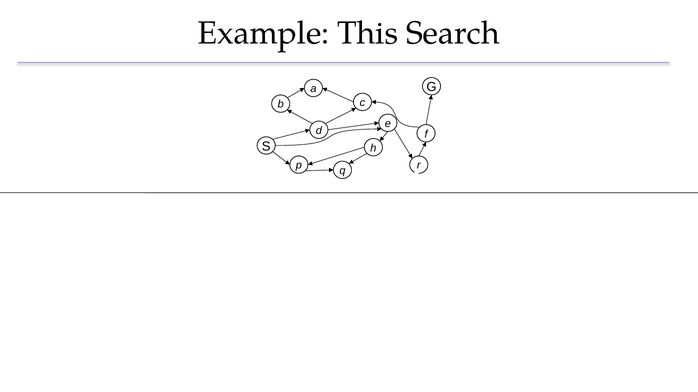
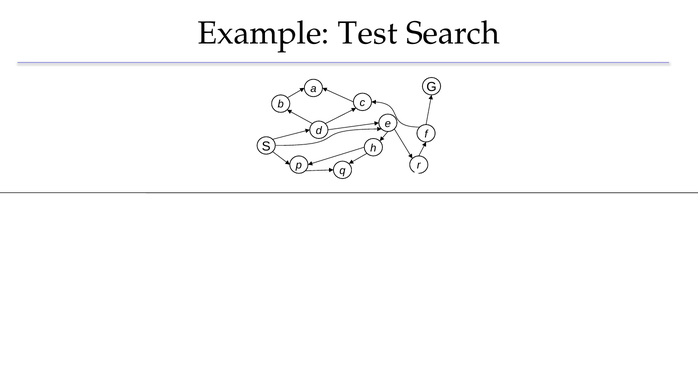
This: This -> Test
